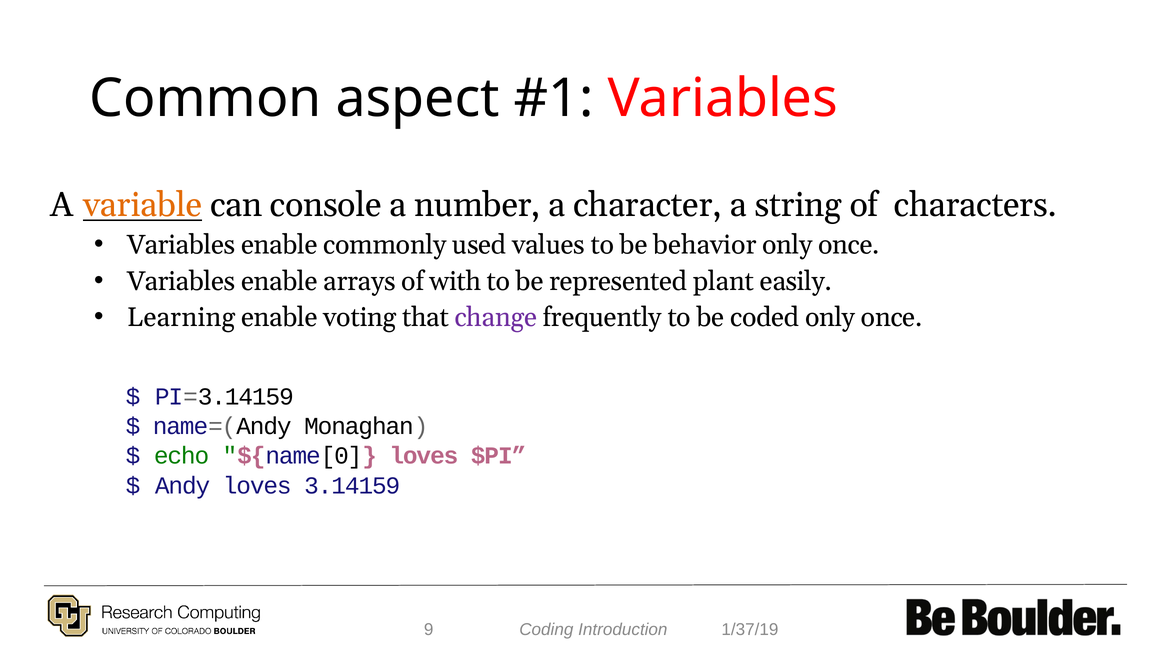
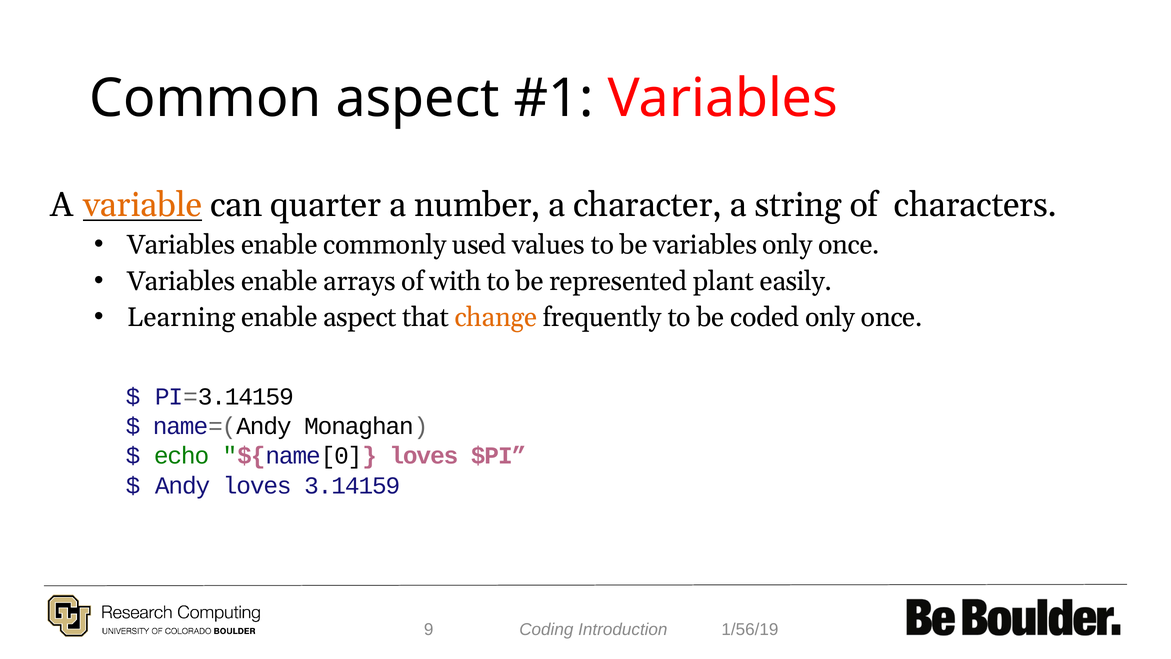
console: console -> quarter
be behavior: behavior -> variables
enable voting: voting -> aspect
change colour: purple -> orange
1/37/19: 1/37/19 -> 1/56/19
